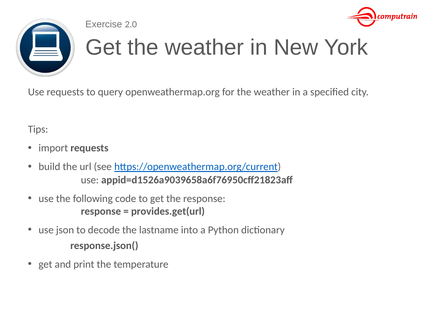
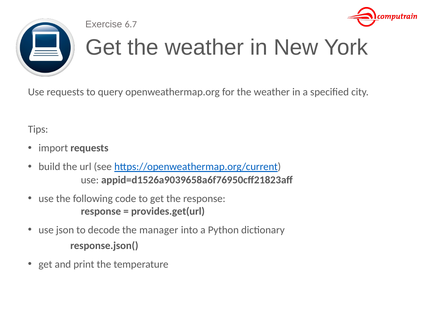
2.0: 2.0 -> 6.7
lastname: lastname -> manager
